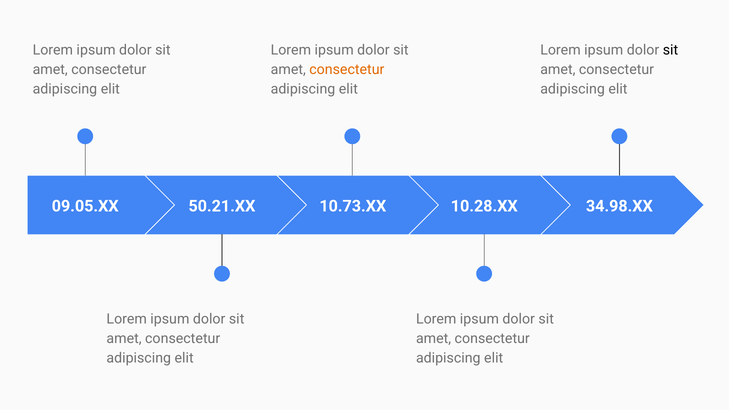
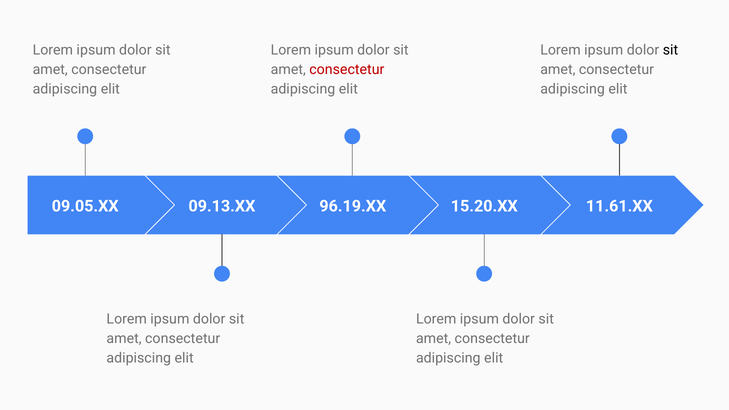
consectetur at (347, 70) colour: orange -> red
50.21.XX: 50.21.XX -> 09.13.XX
10.73.XX: 10.73.XX -> 96.19.XX
10.28.XX: 10.28.XX -> 15.20.XX
34.98.XX: 34.98.XX -> 11.61.XX
